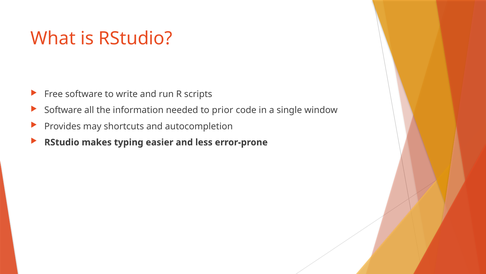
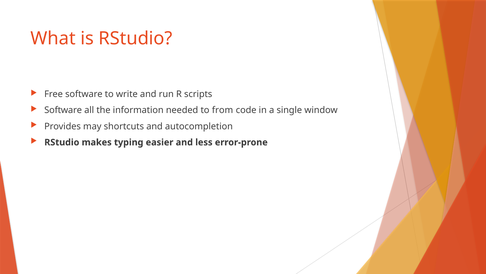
prior: prior -> from
